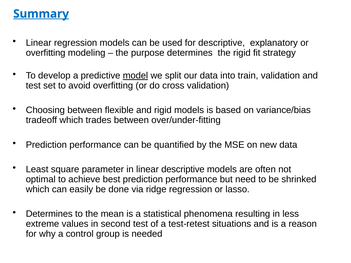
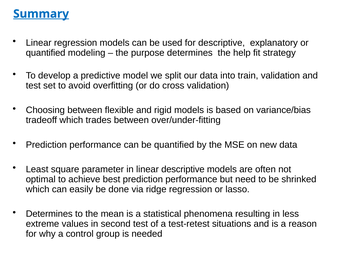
overfitting at (46, 53): overfitting -> quantified
the rigid: rigid -> help
model underline: present -> none
